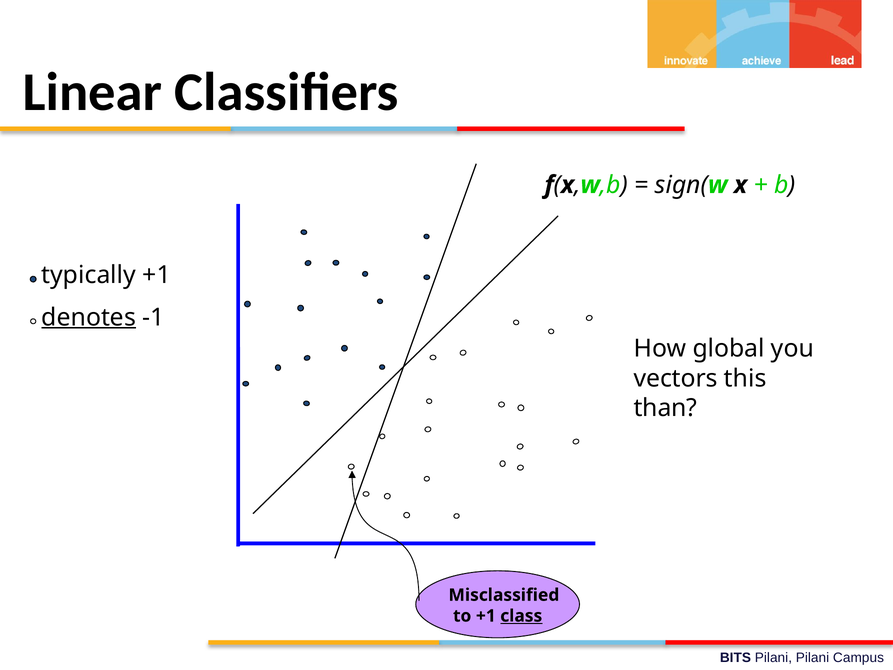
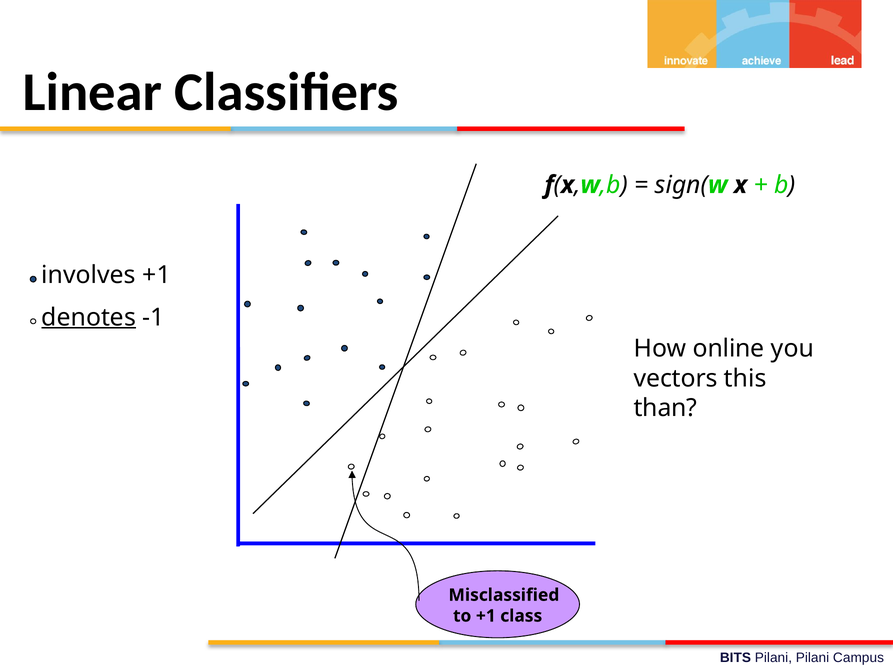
typically: typically -> involves
global: global -> online
class underline: present -> none
